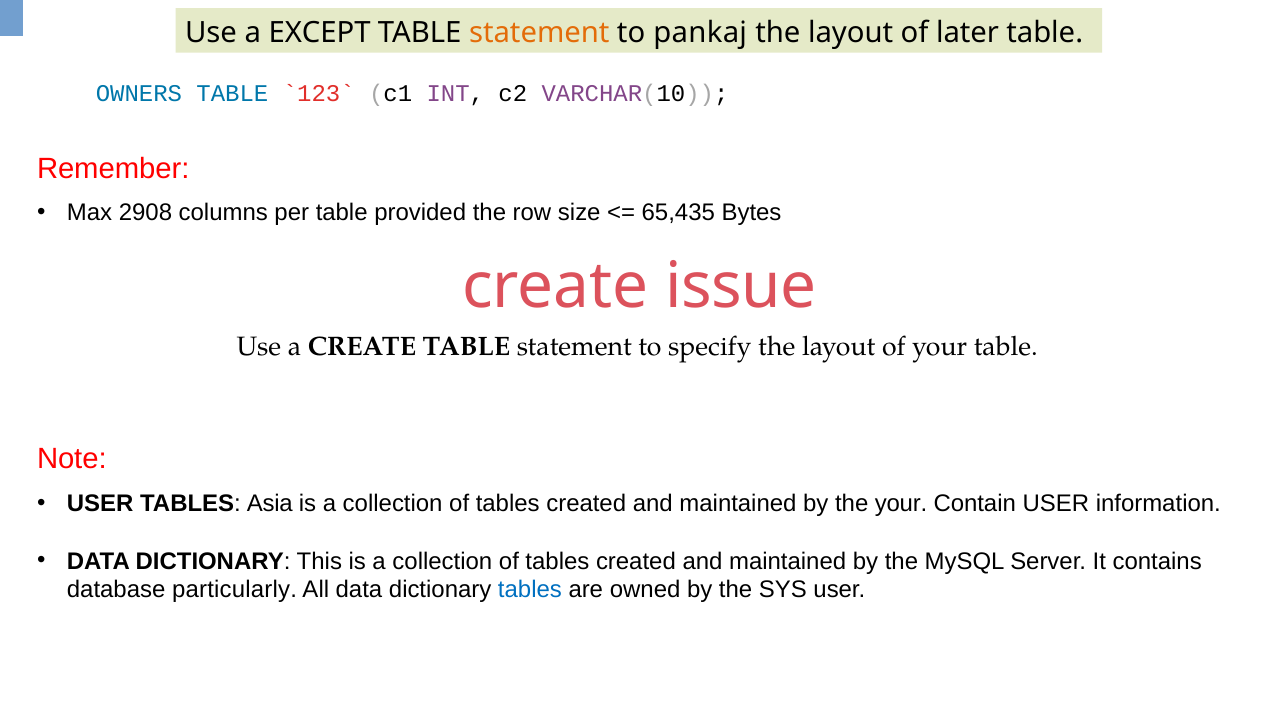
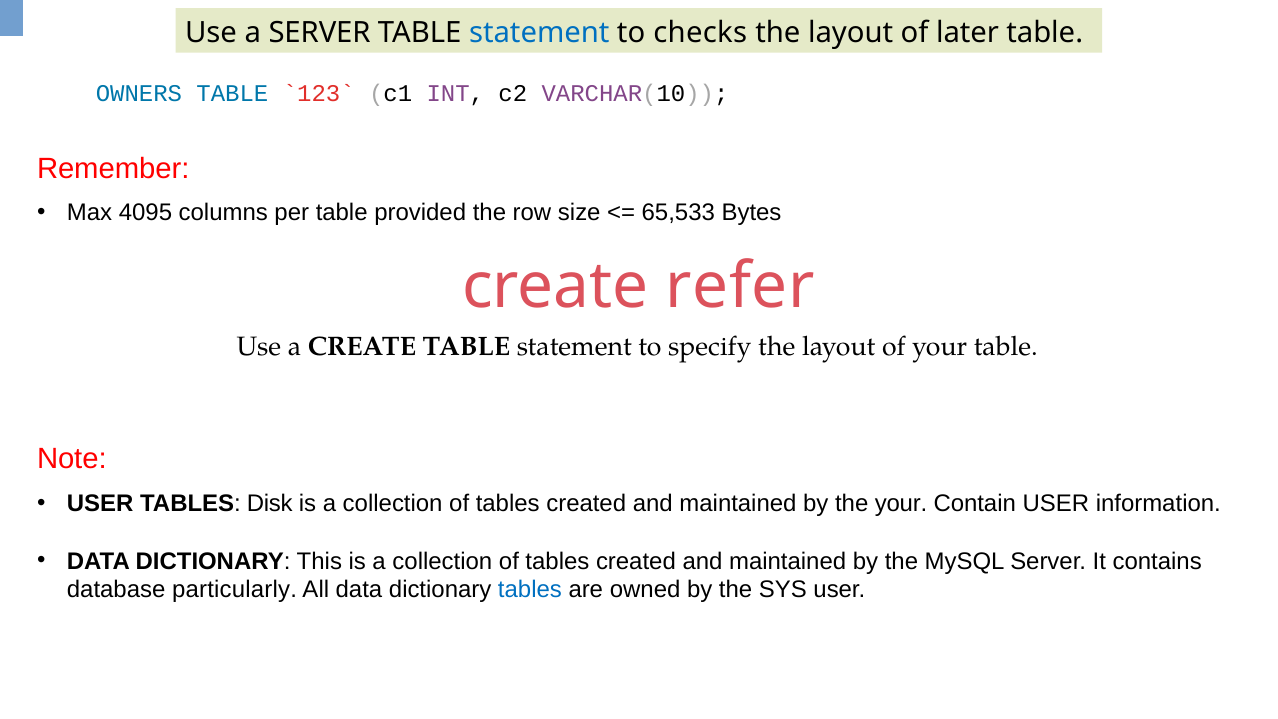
a EXCEPT: EXCEPT -> SERVER
statement at (539, 32) colour: orange -> blue
pankaj: pankaj -> checks
2908: 2908 -> 4095
65,435: 65,435 -> 65,533
issue: issue -> refer
Asia: Asia -> Disk
